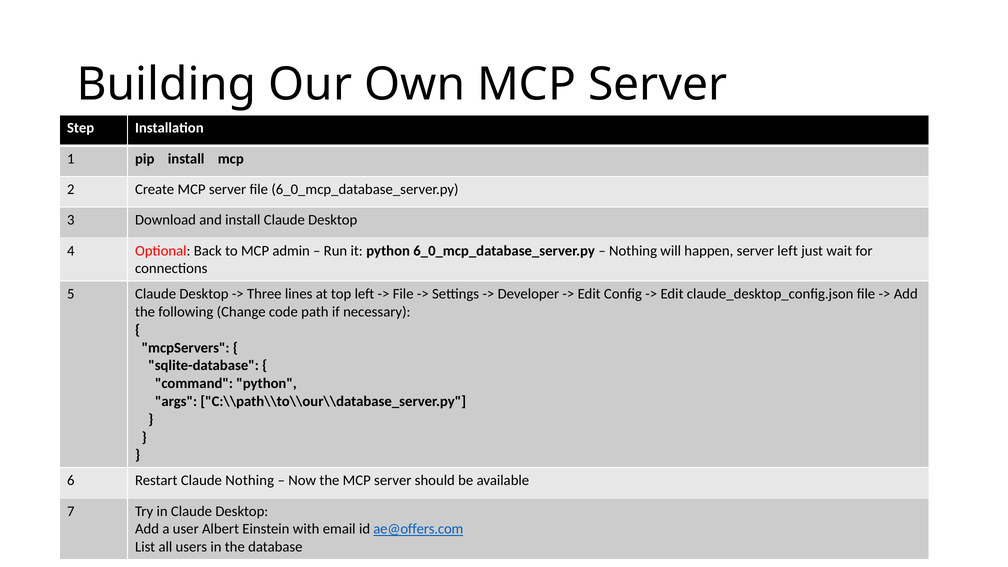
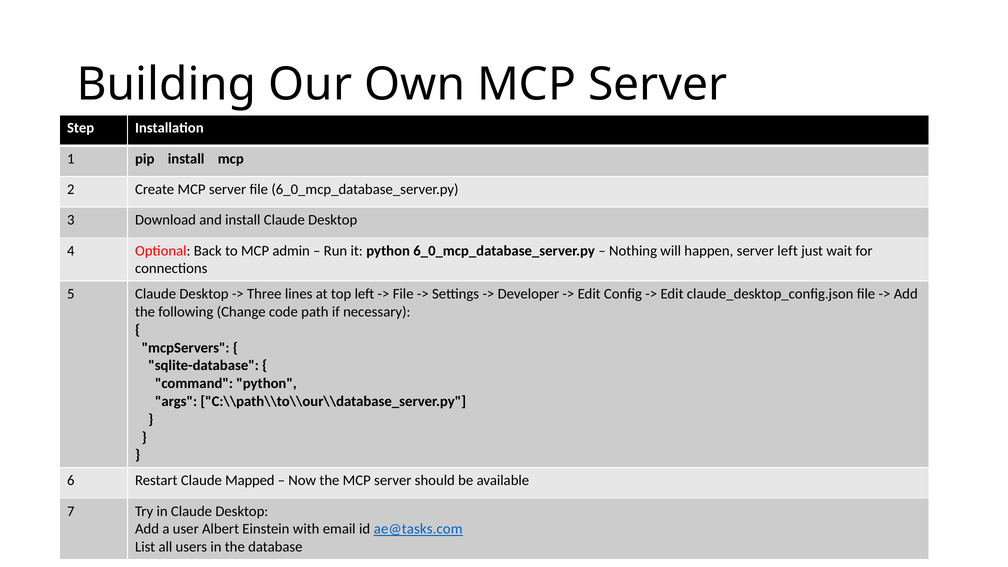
Claude Nothing: Nothing -> Mapped
ae@offers.com: ae@offers.com -> ae@tasks.com
